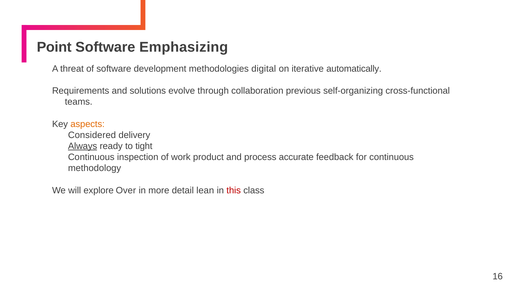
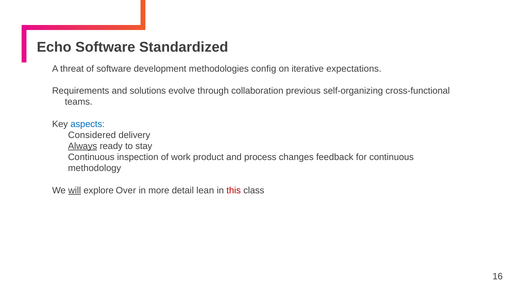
Point: Point -> Echo
Emphasizing: Emphasizing -> Standardized
digital: digital -> config
automatically: automatically -> expectations
aspects colour: orange -> blue
tight: tight -> stay
accurate: accurate -> changes
will underline: none -> present
